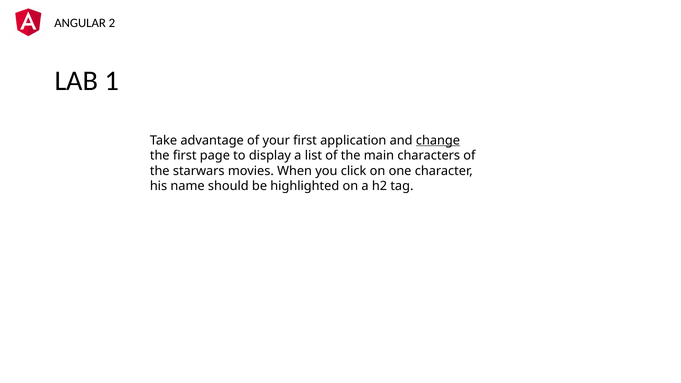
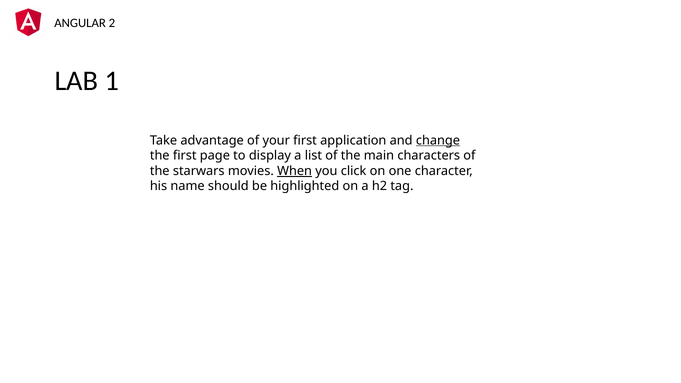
When underline: none -> present
